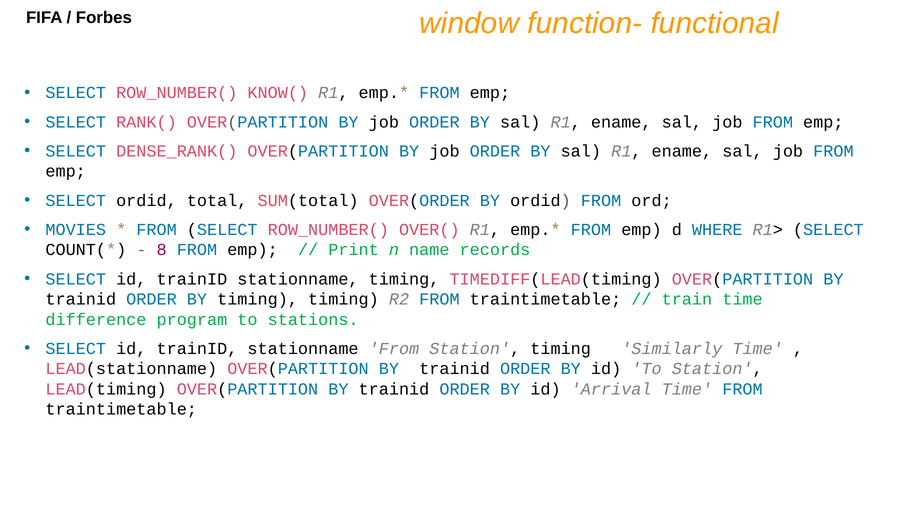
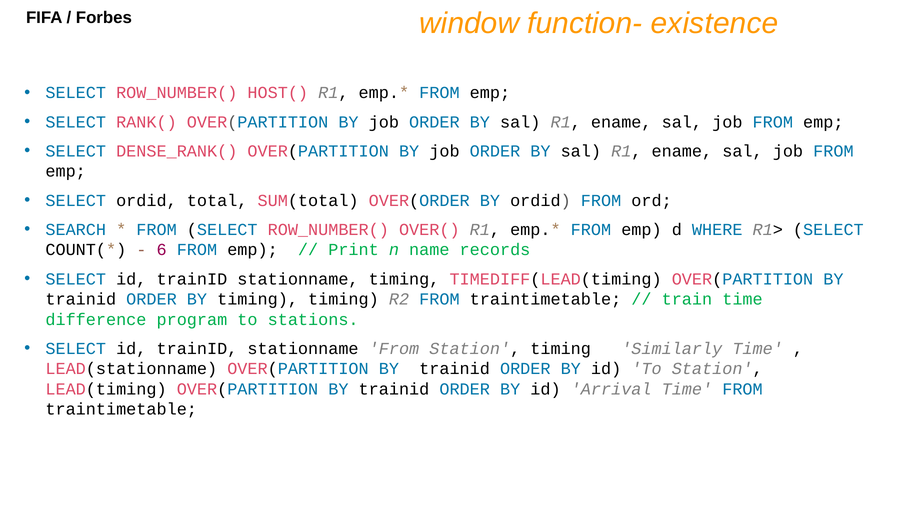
functional: functional -> existence
KNOW(: KNOW( -> HOST(
MOVIES: MOVIES -> SEARCH
8: 8 -> 6
